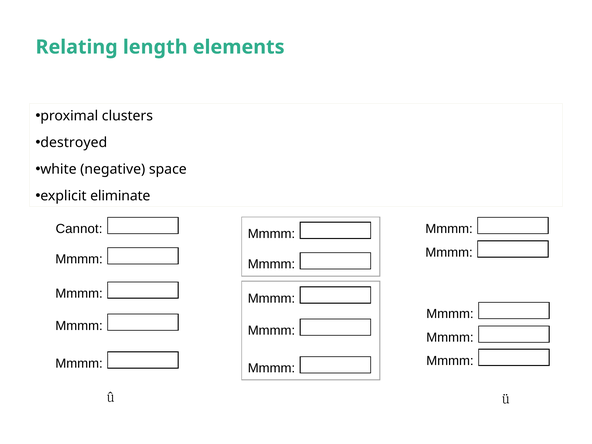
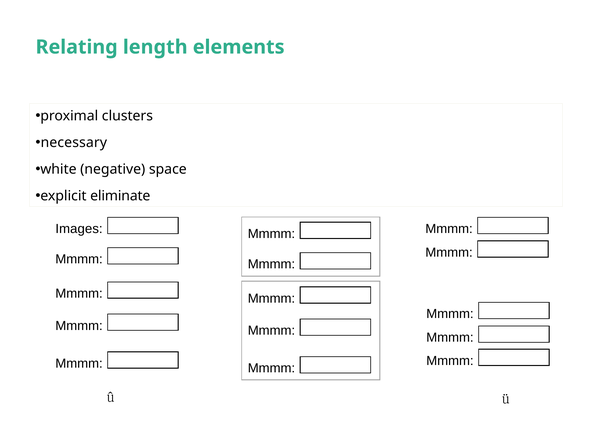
destroyed: destroyed -> necessary
Cannot: Cannot -> Images
